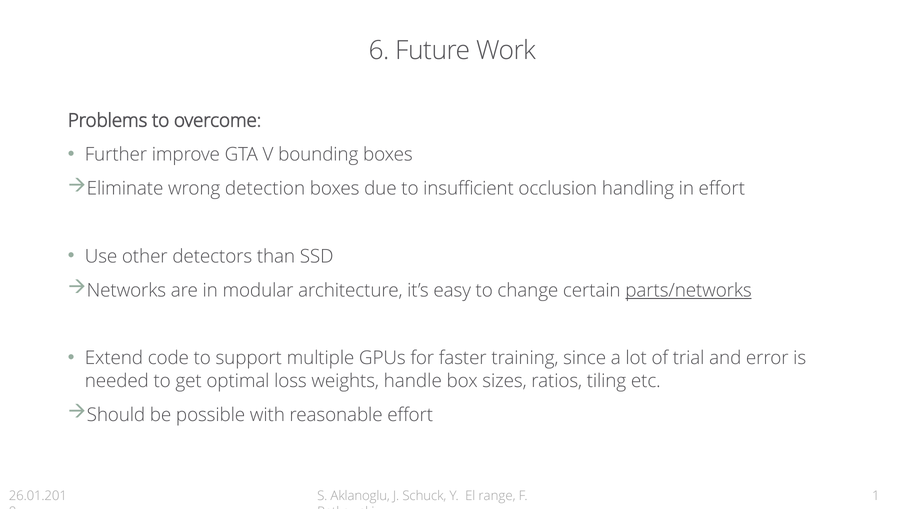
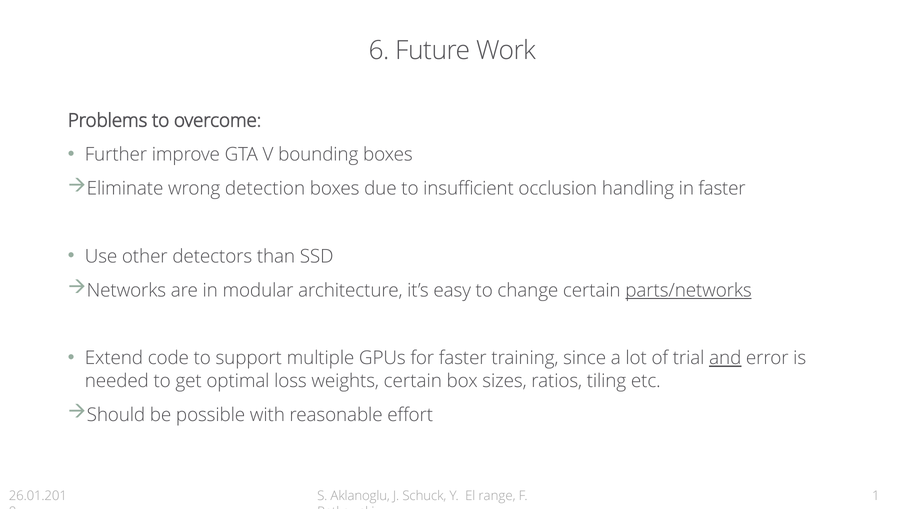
in effort: effort -> faster
and underline: none -> present
weights handle: handle -> certain
